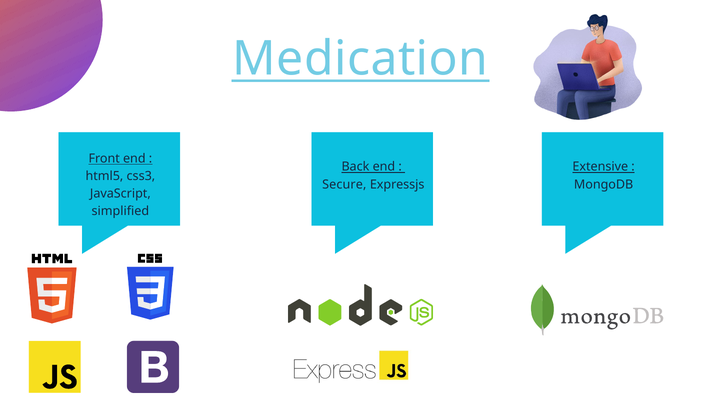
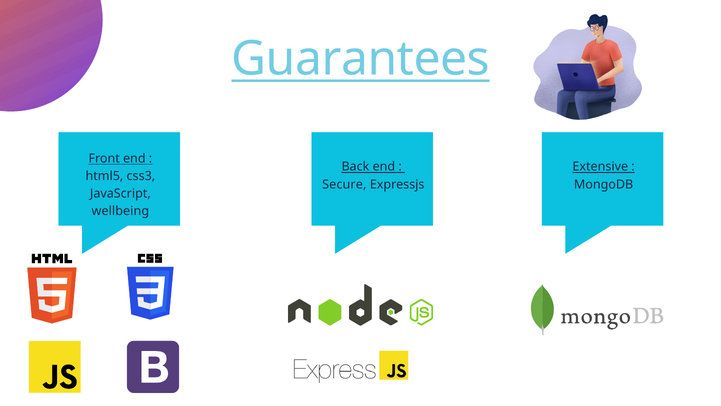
Medication: Medication -> Guarantees
simplified: simplified -> wellbeing
